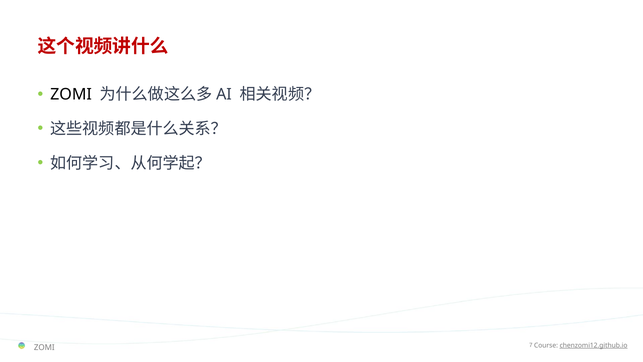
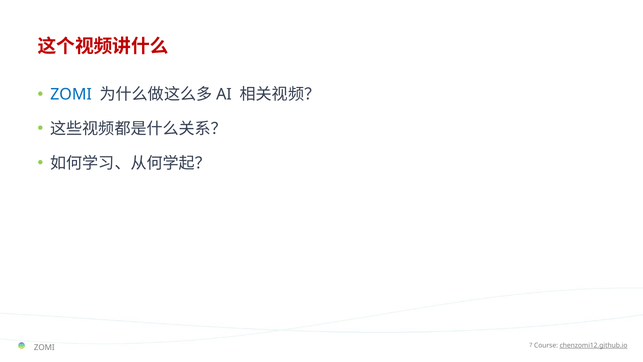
ZOMI at (71, 94) colour: black -> blue
